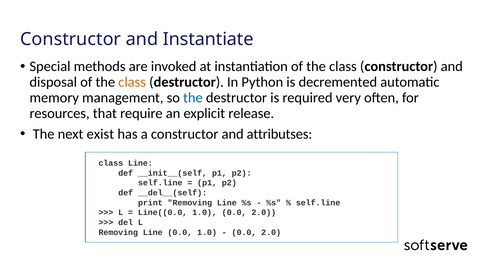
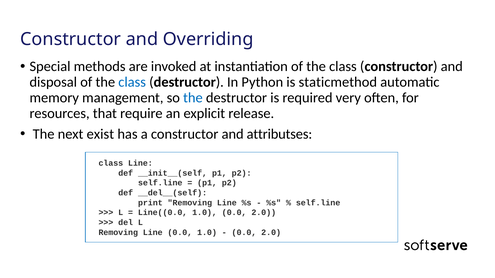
Instantiate: Instantiate -> Overriding
class at (132, 82) colour: orange -> blue
decremented: decremented -> staticmethod
